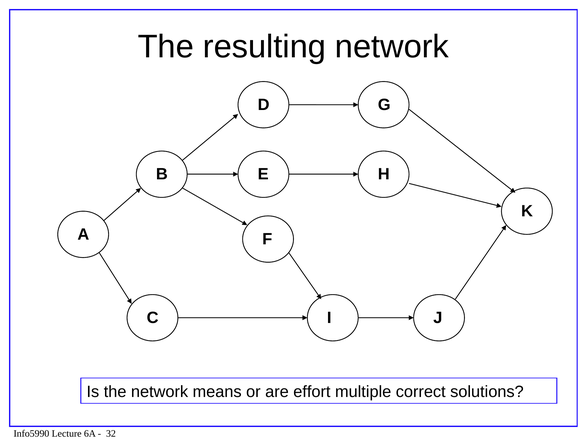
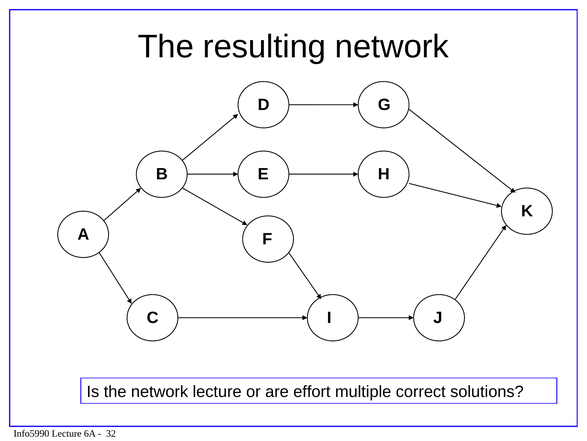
network means: means -> lecture
